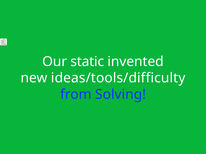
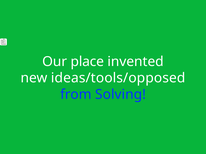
static: static -> place
ideas/tools/difficulty: ideas/tools/difficulty -> ideas/tools/opposed
